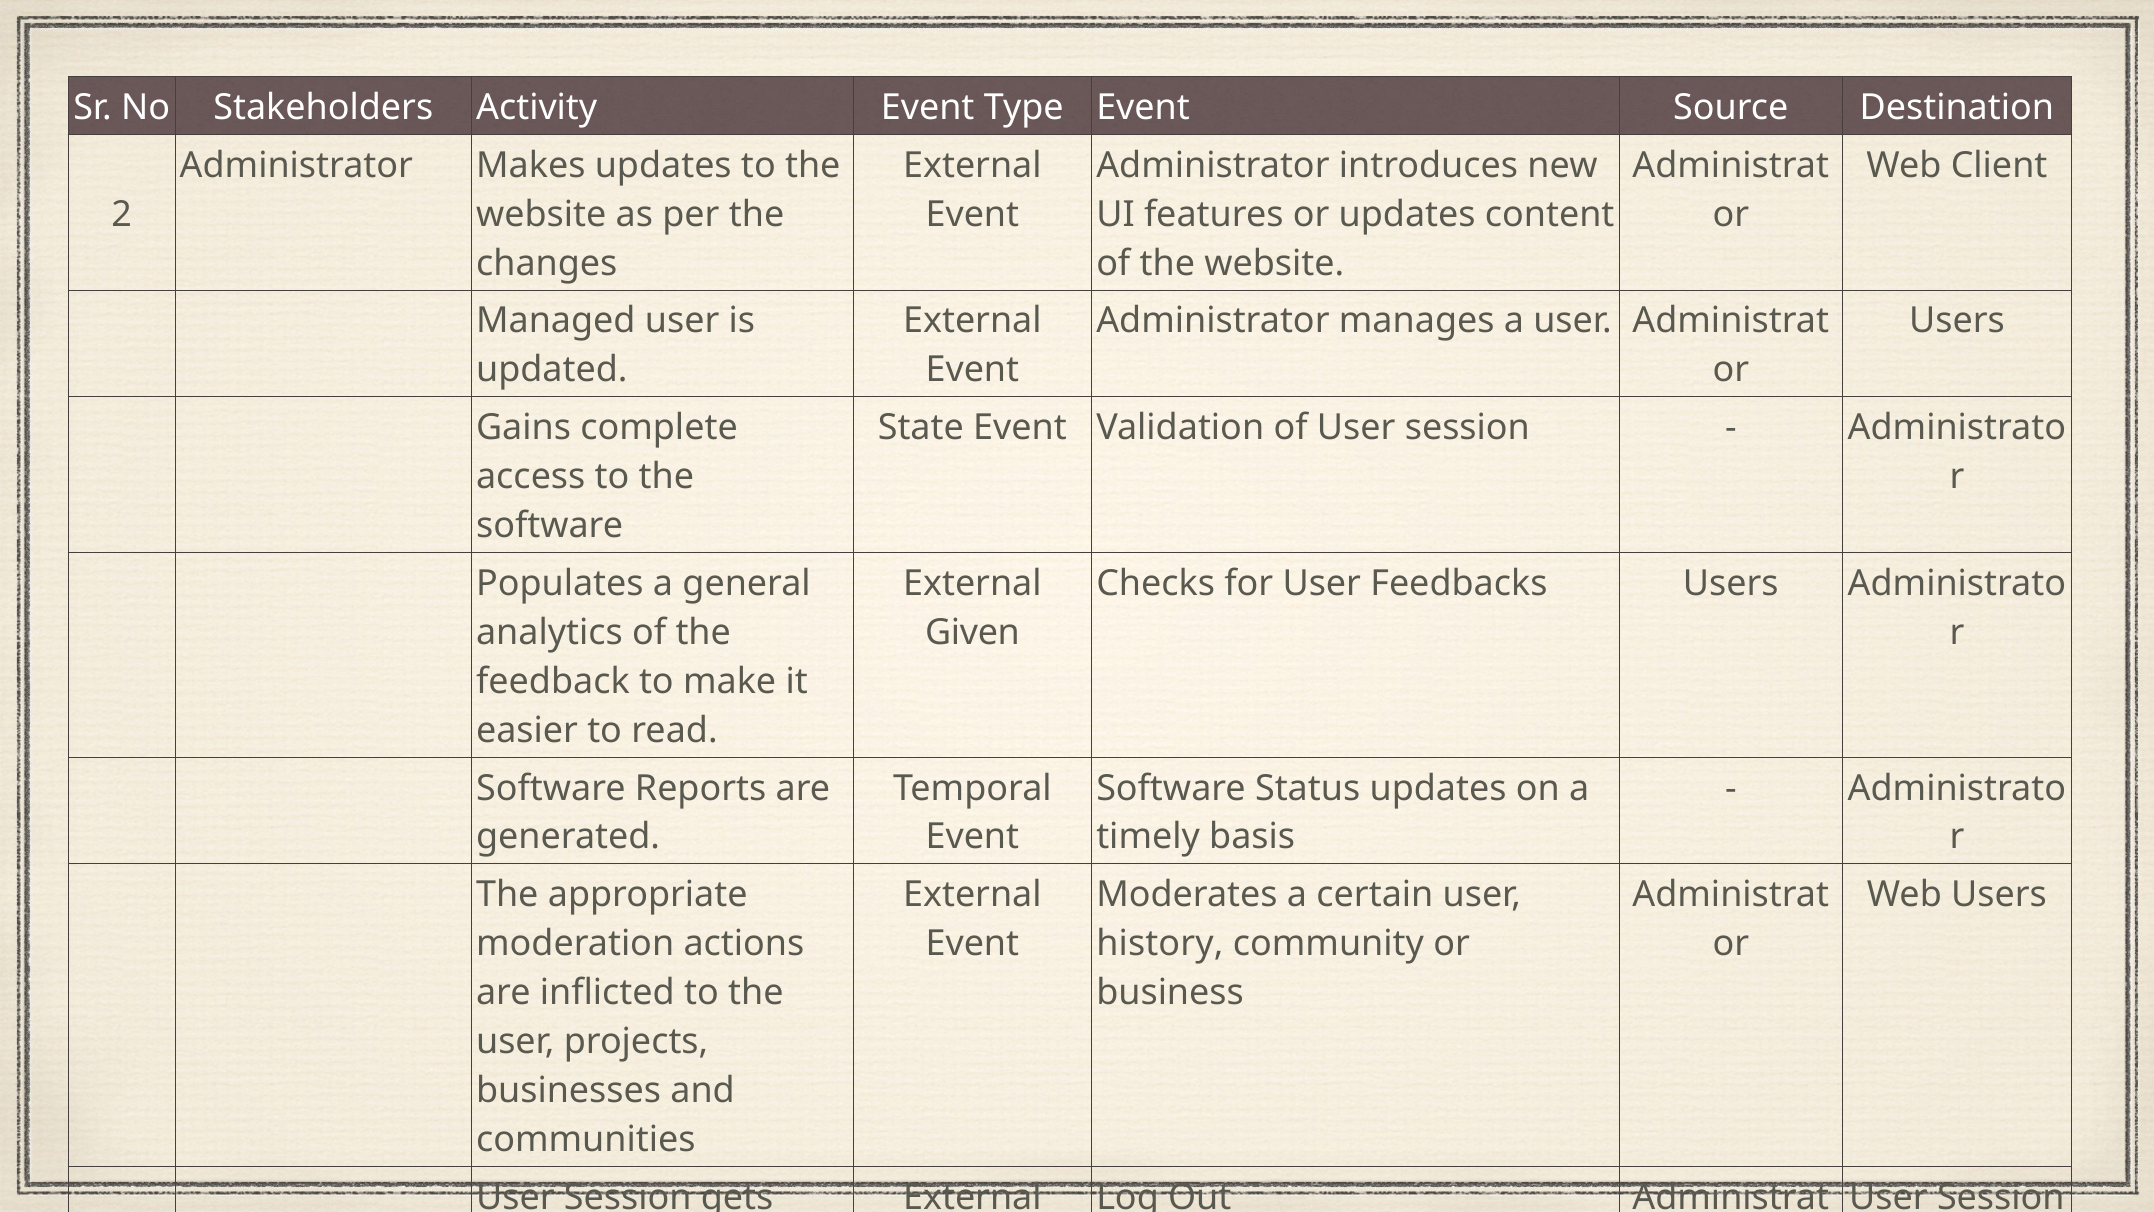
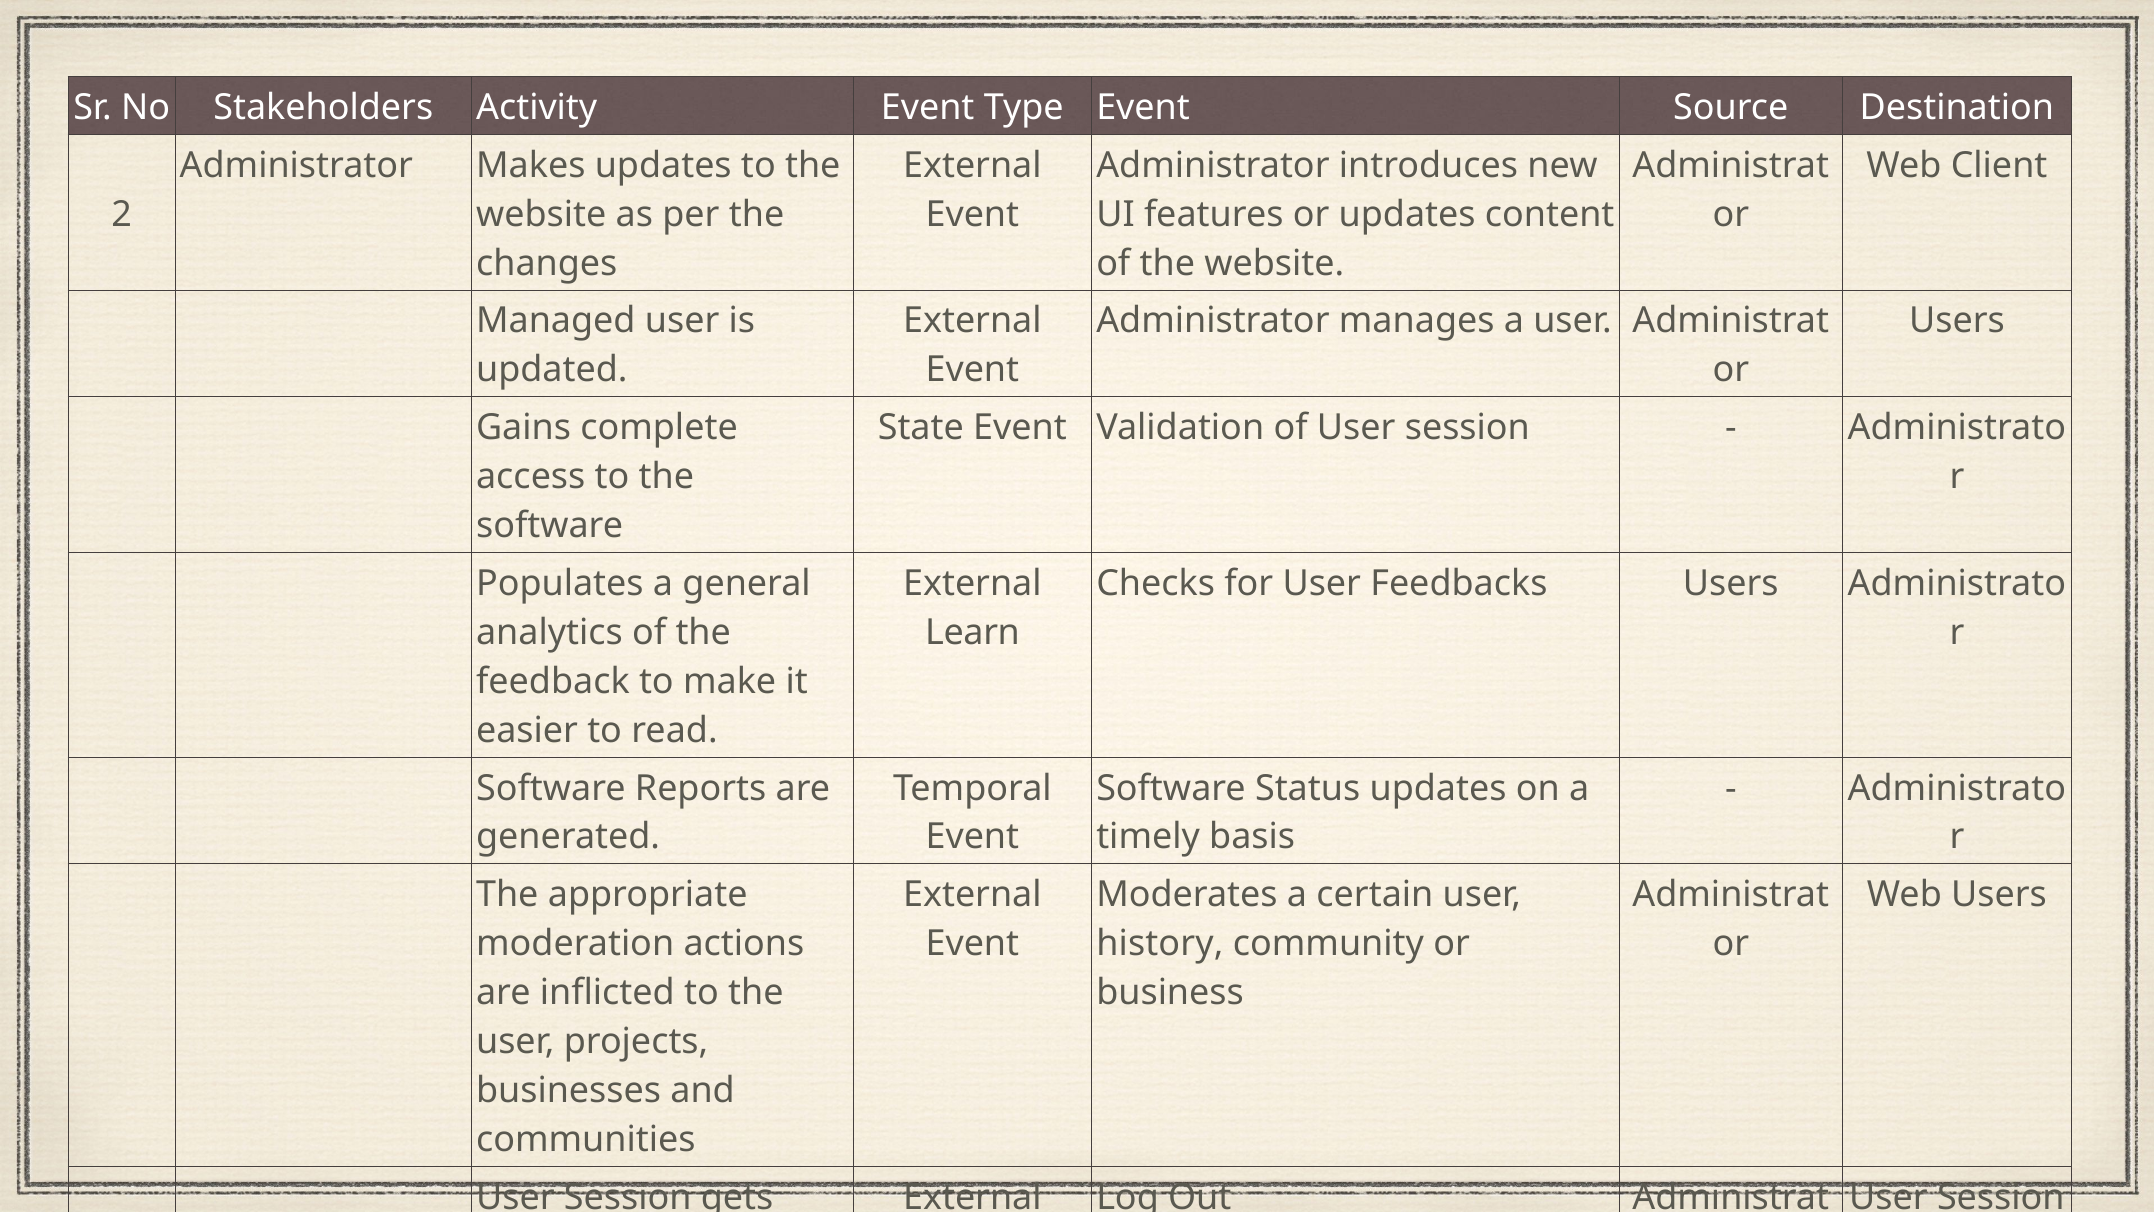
Given: Given -> Learn
